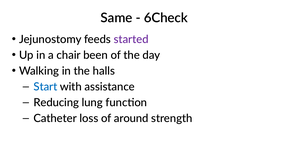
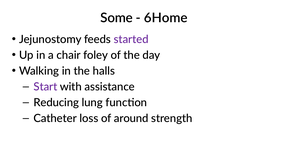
Same: Same -> Some
6Check: 6Check -> 6Home
been: been -> foley
Start colour: blue -> purple
